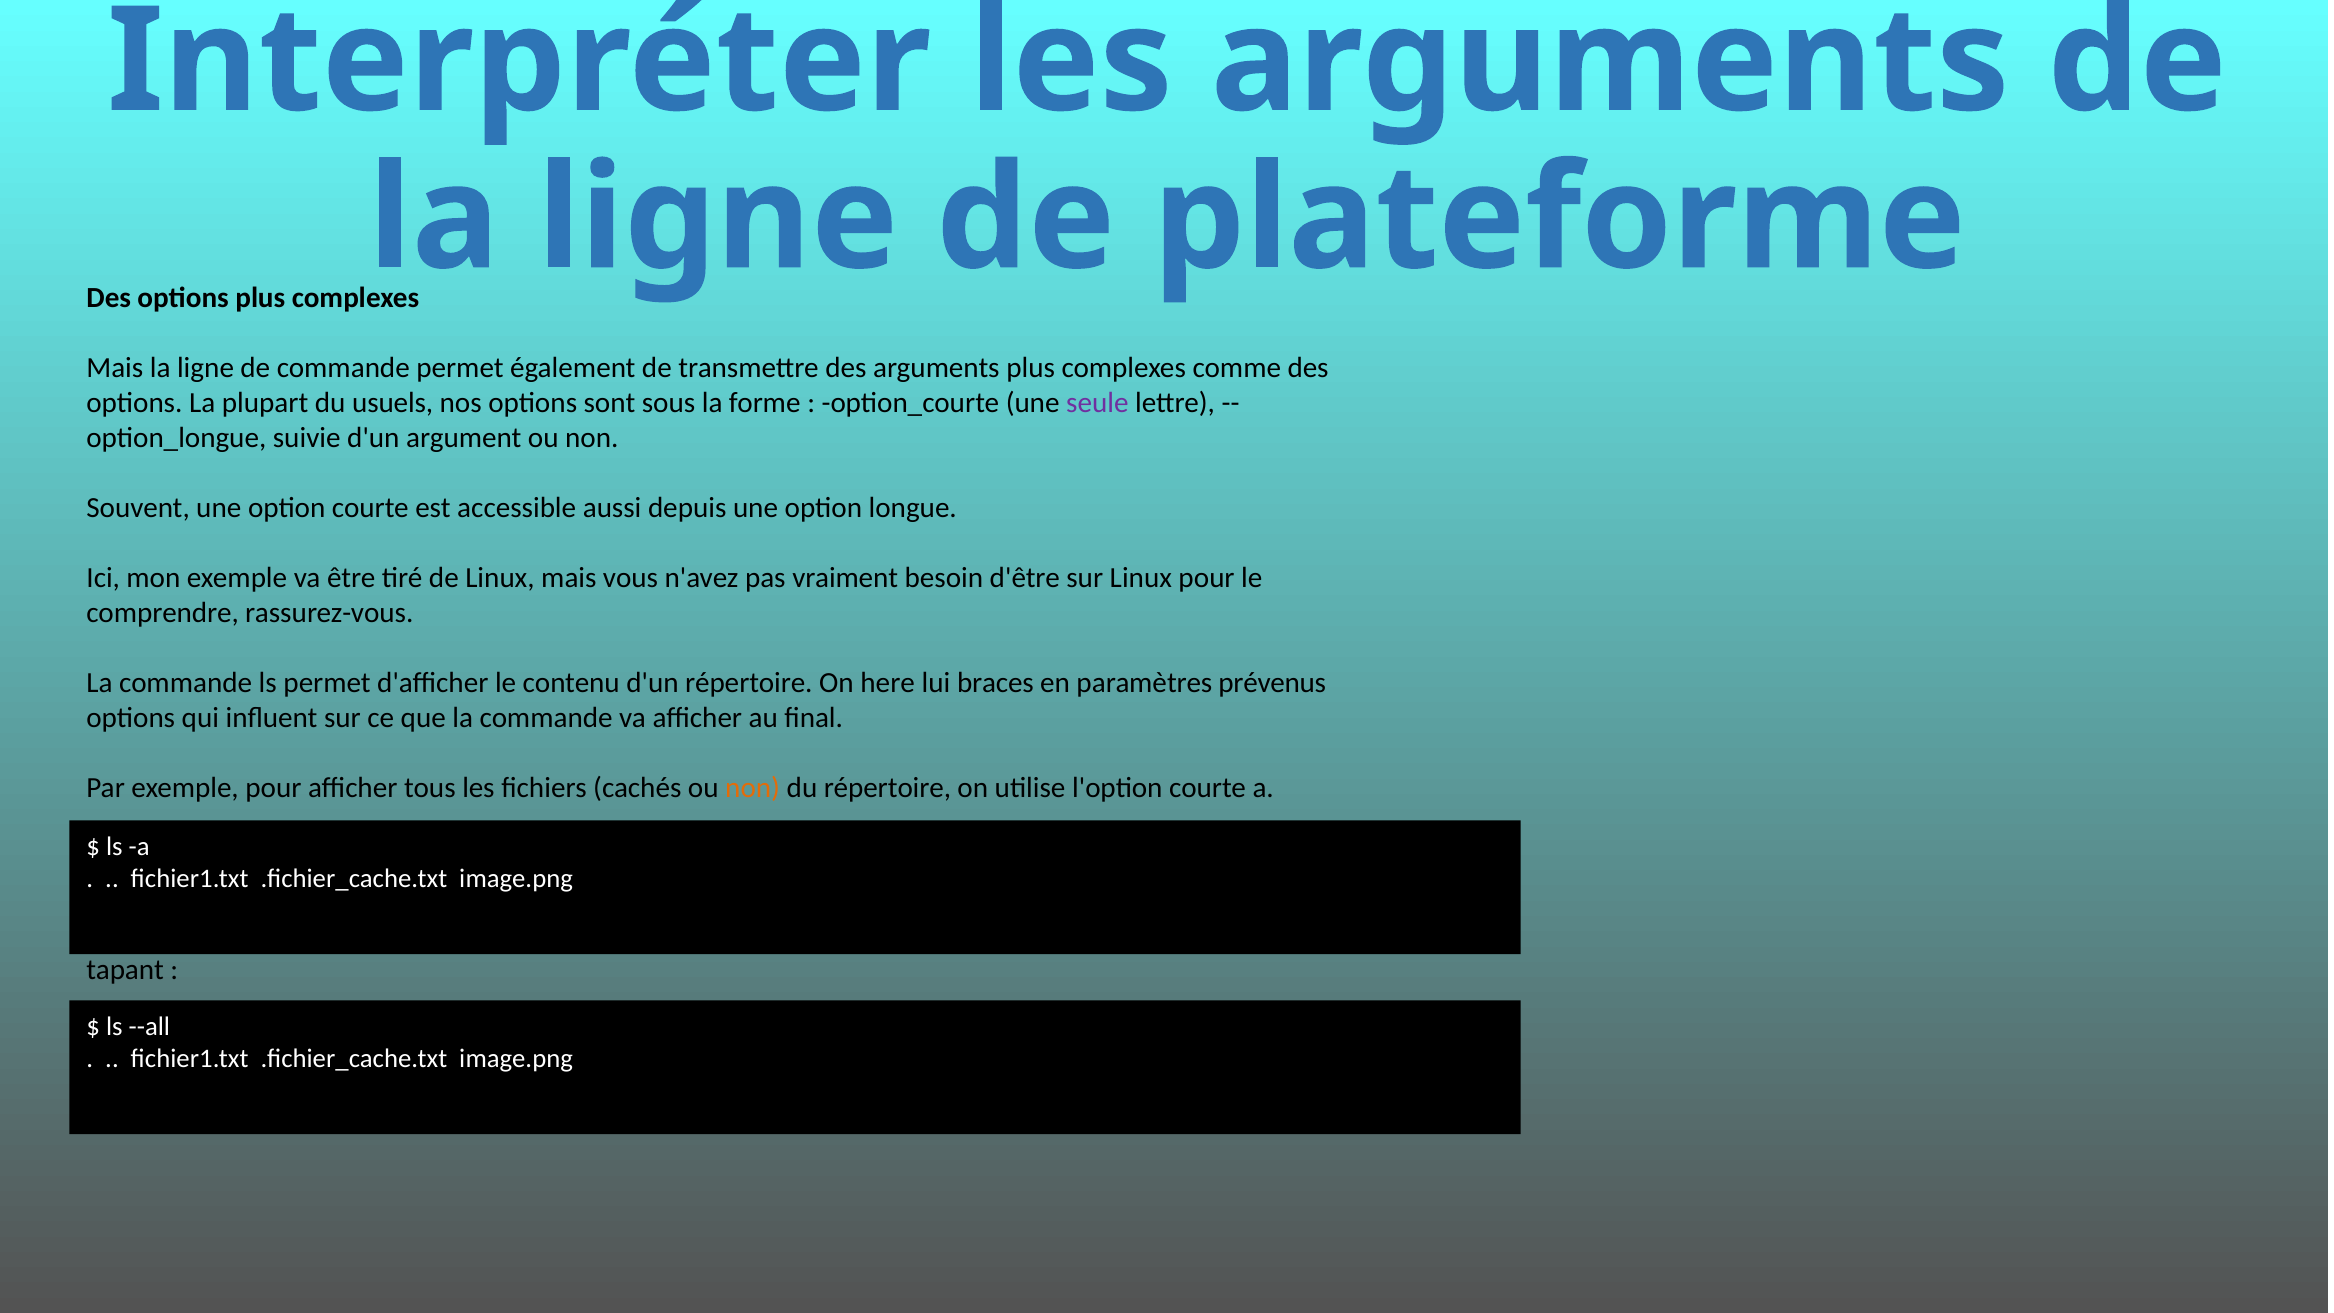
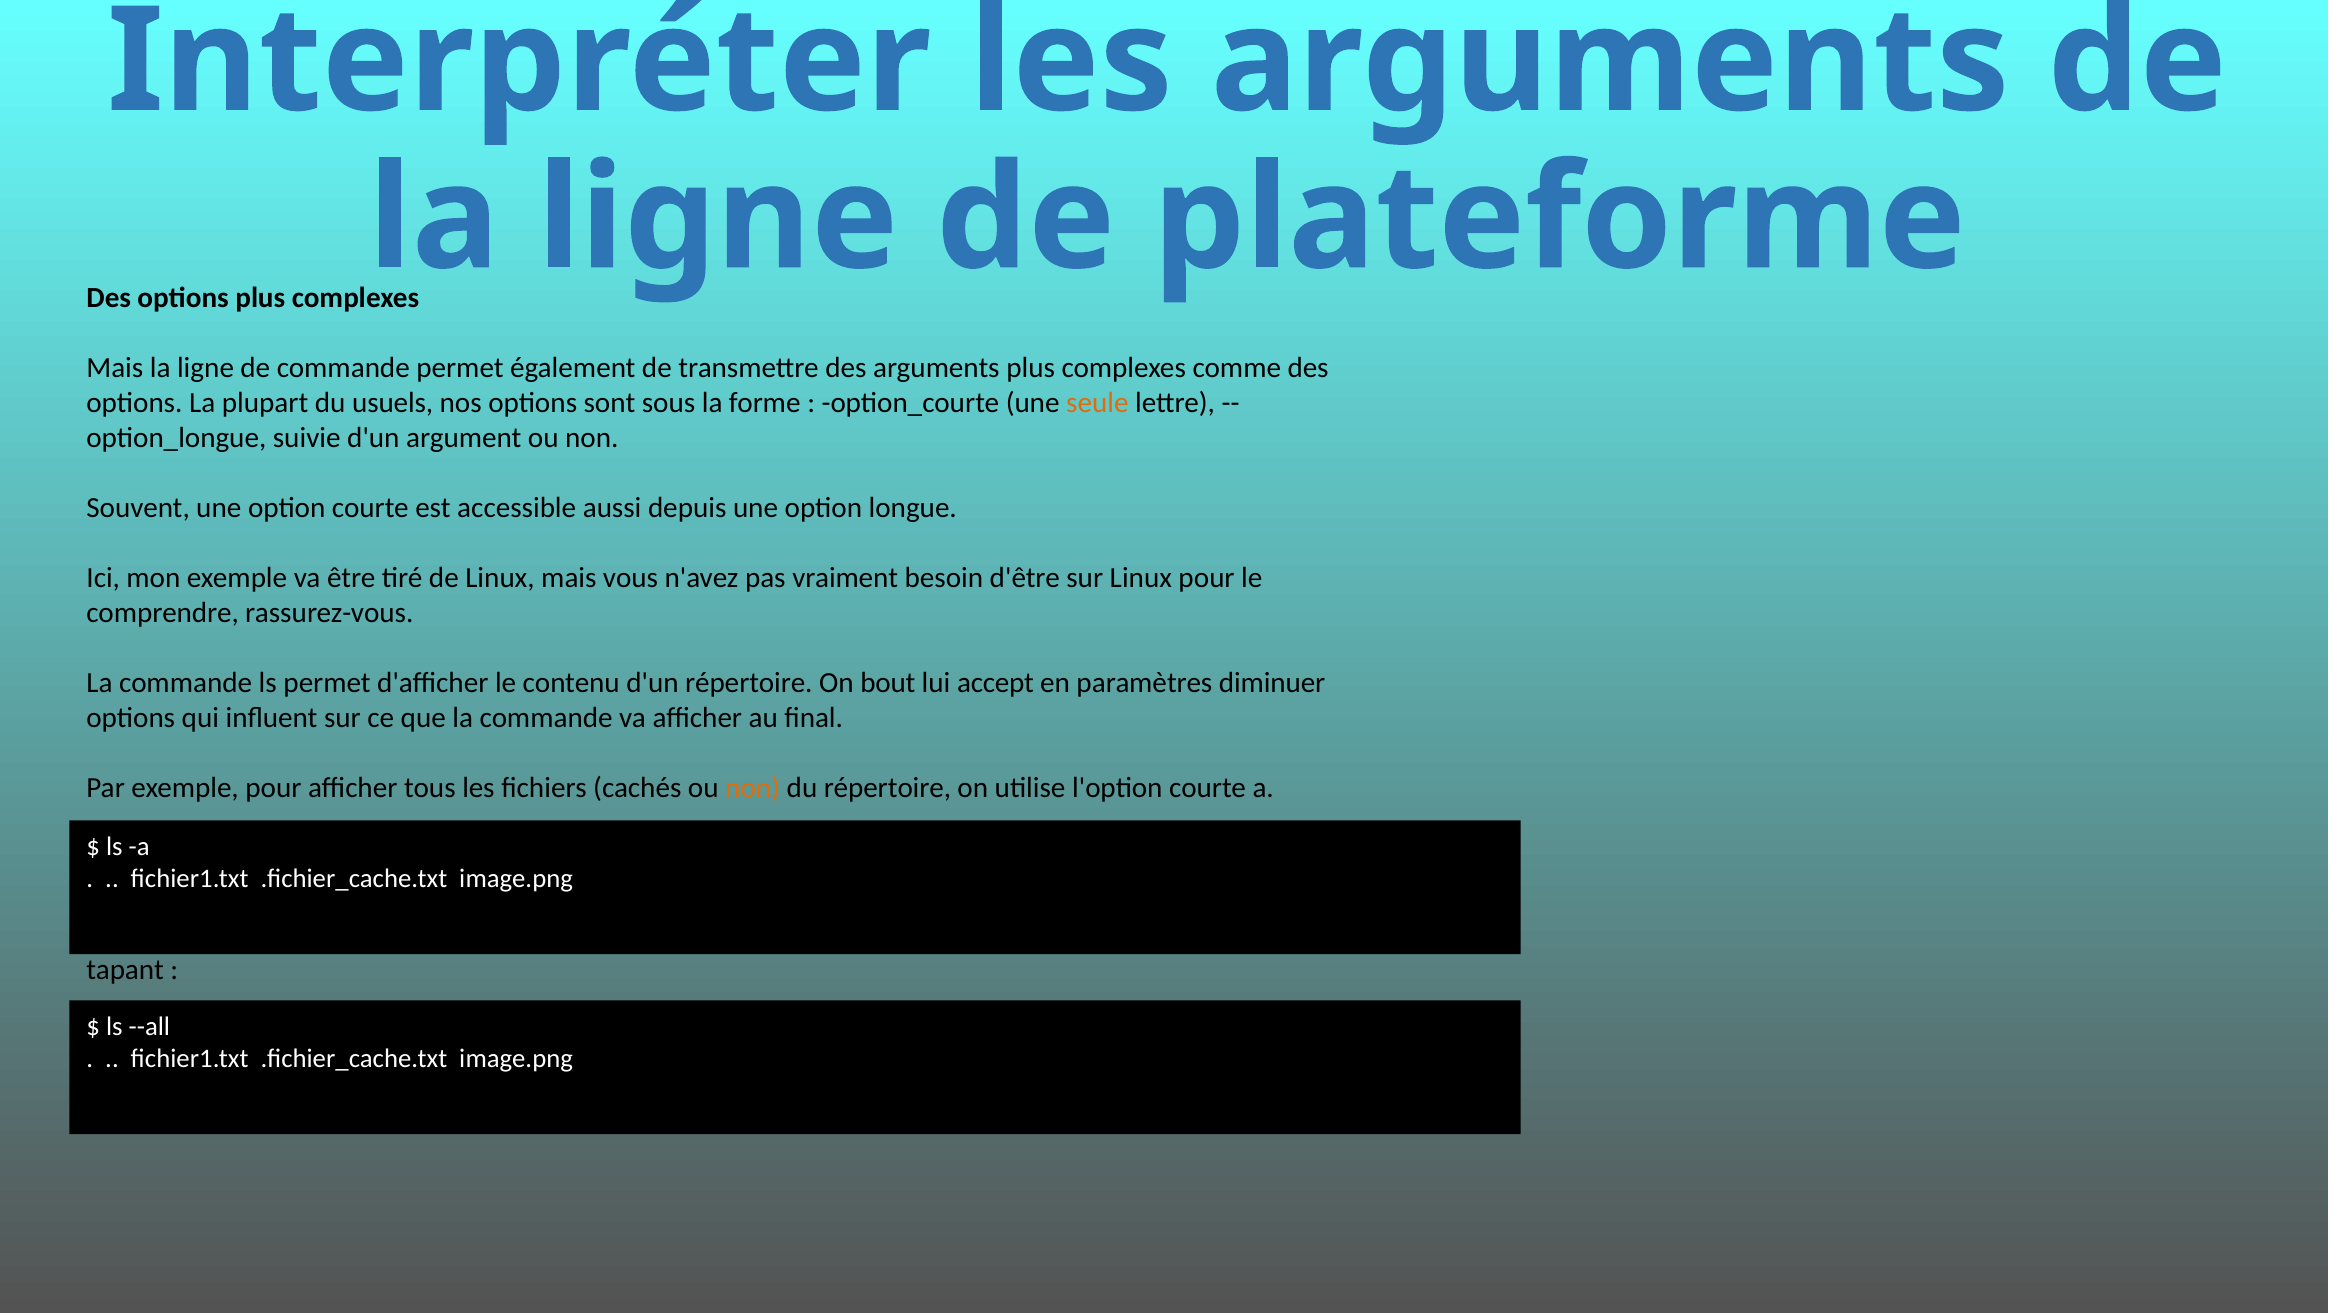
seule colour: purple -> orange
here: here -> bout
braces: braces -> accept
prévenus: prévenus -> diminuer
